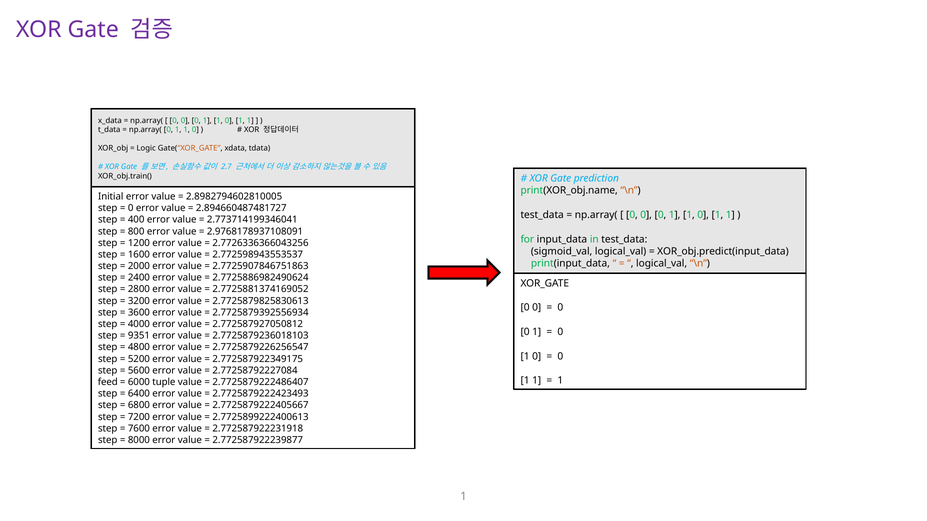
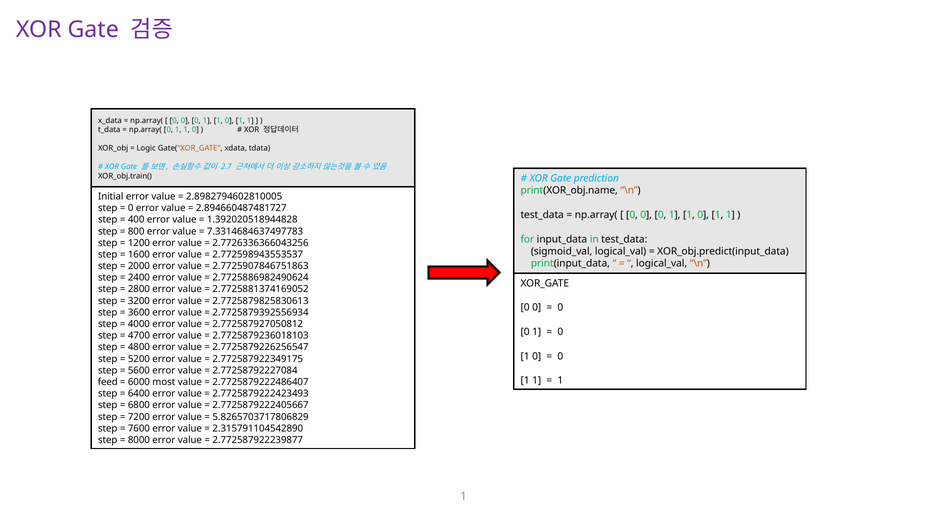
2.773714199346041: 2.773714199346041 -> 1.392020518944828
2.9768178937108091: 2.9768178937108091 -> 7.3314684637497783
9351: 9351 -> 4700
tuple: tuple -> most
2.7725899222400613: 2.7725899222400613 -> 5.8265703717806829
2.772587922231918: 2.772587922231918 -> 2.315791104542890
